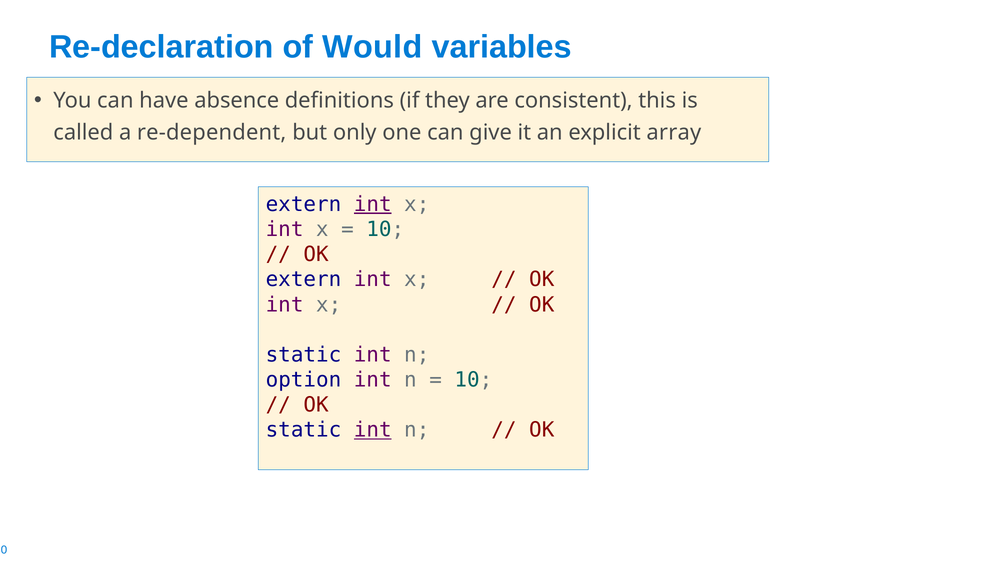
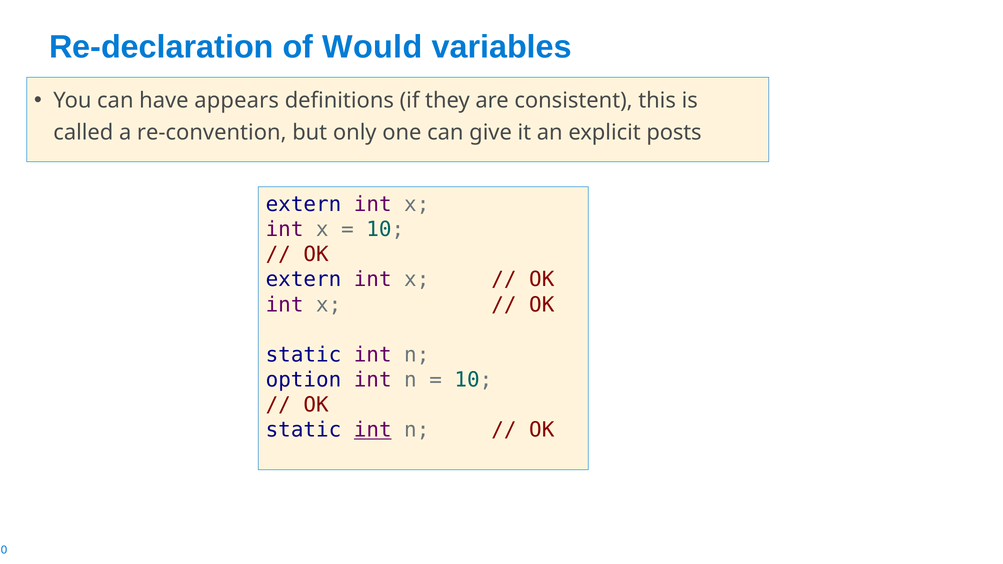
absence: absence -> appears
re-dependent: re-dependent -> re-convention
array: array -> posts
int at (373, 204) underline: present -> none
